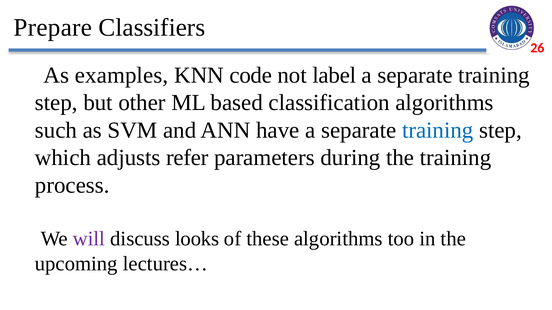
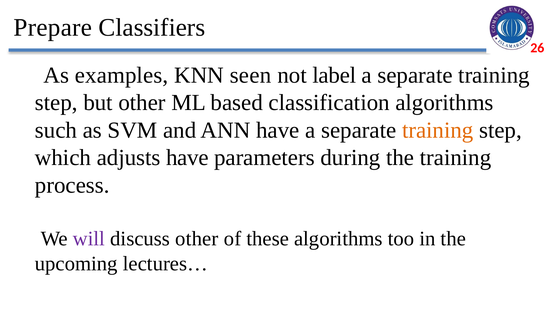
code: code -> seen
training at (438, 130) colour: blue -> orange
adjusts refer: refer -> have
discuss looks: looks -> other
